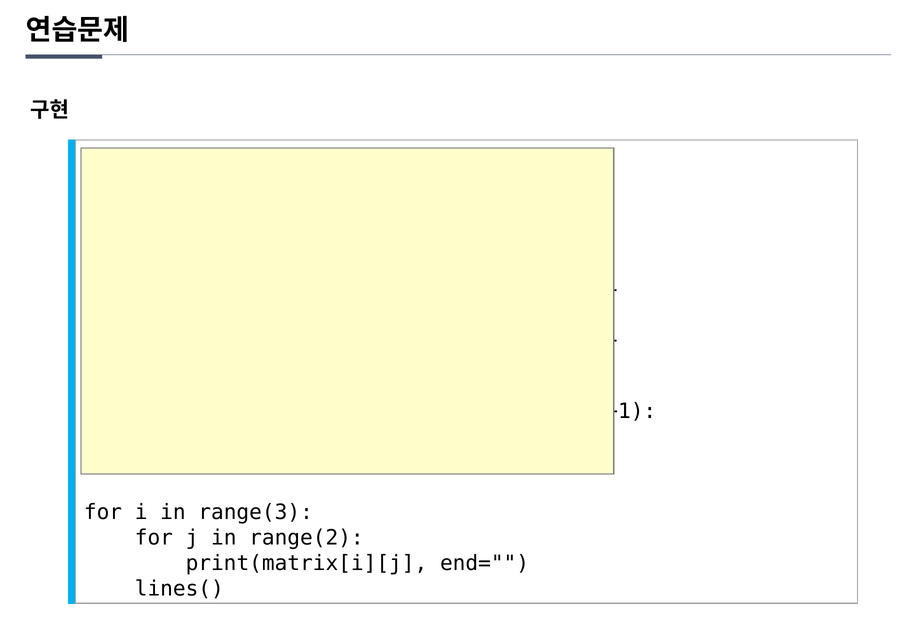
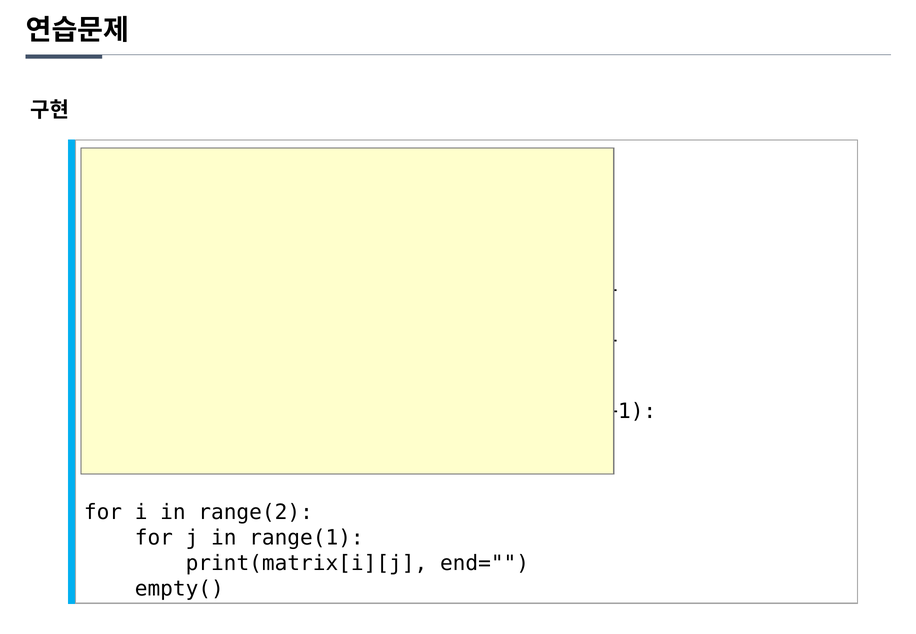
range(3: range(3 -> range(2
range(2: range(2 -> range(1
lines(: lines( -> empty(
